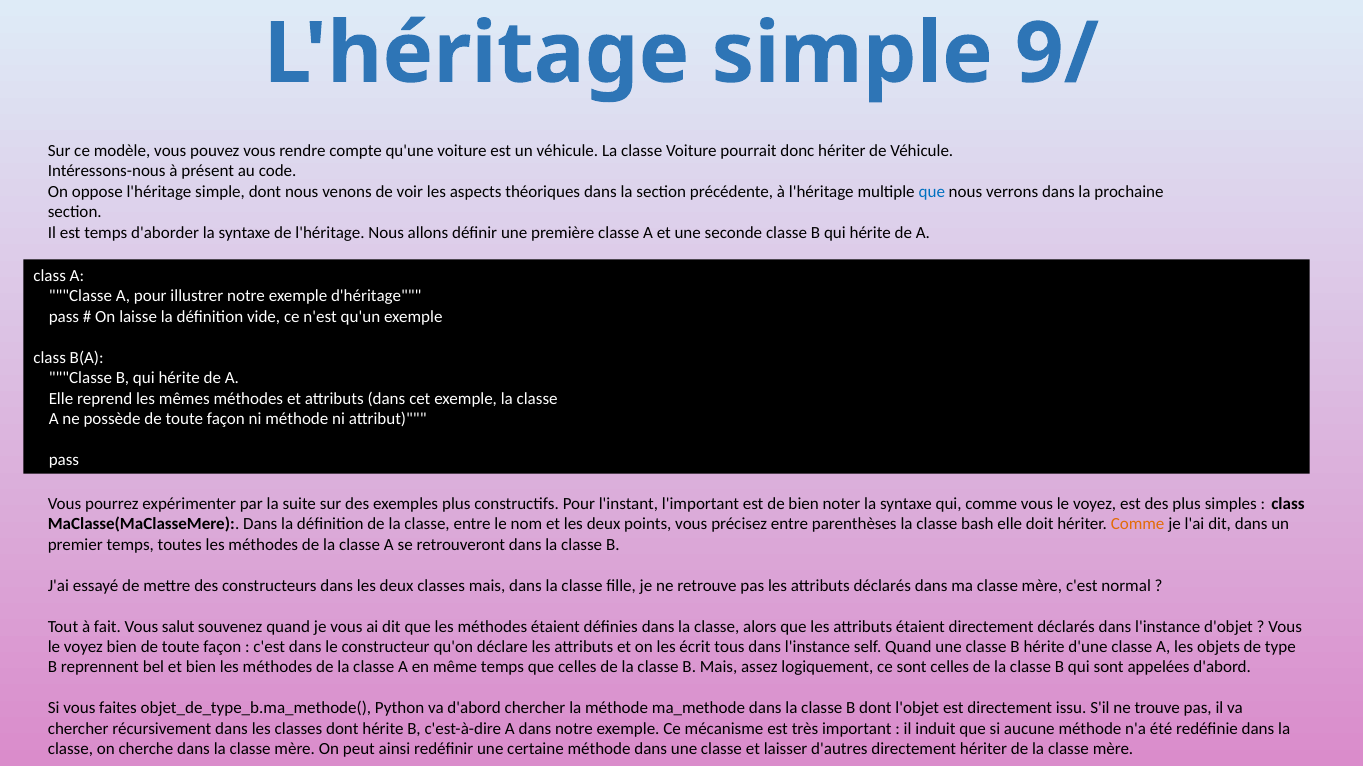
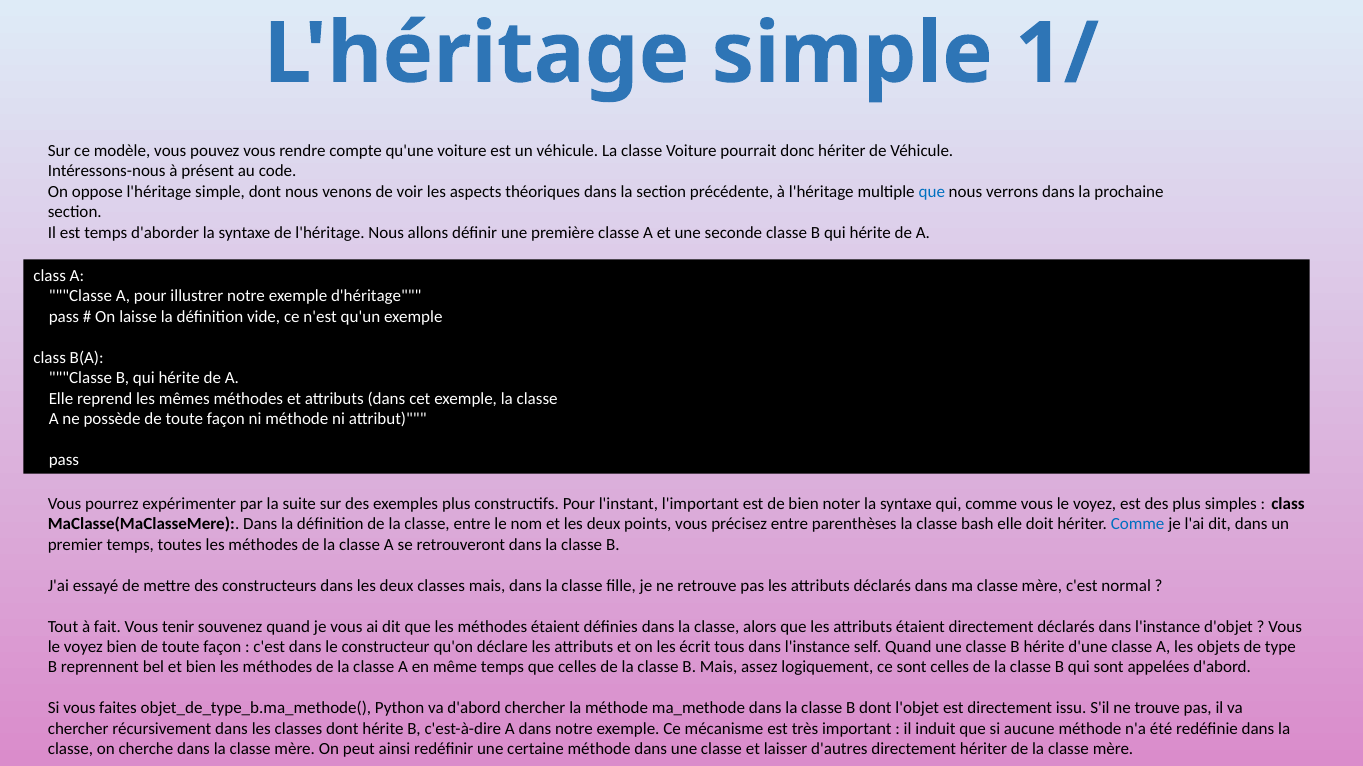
9/: 9/ -> 1/
Comme at (1138, 525) colour: orange -> blue
salut: salut -> tenir
